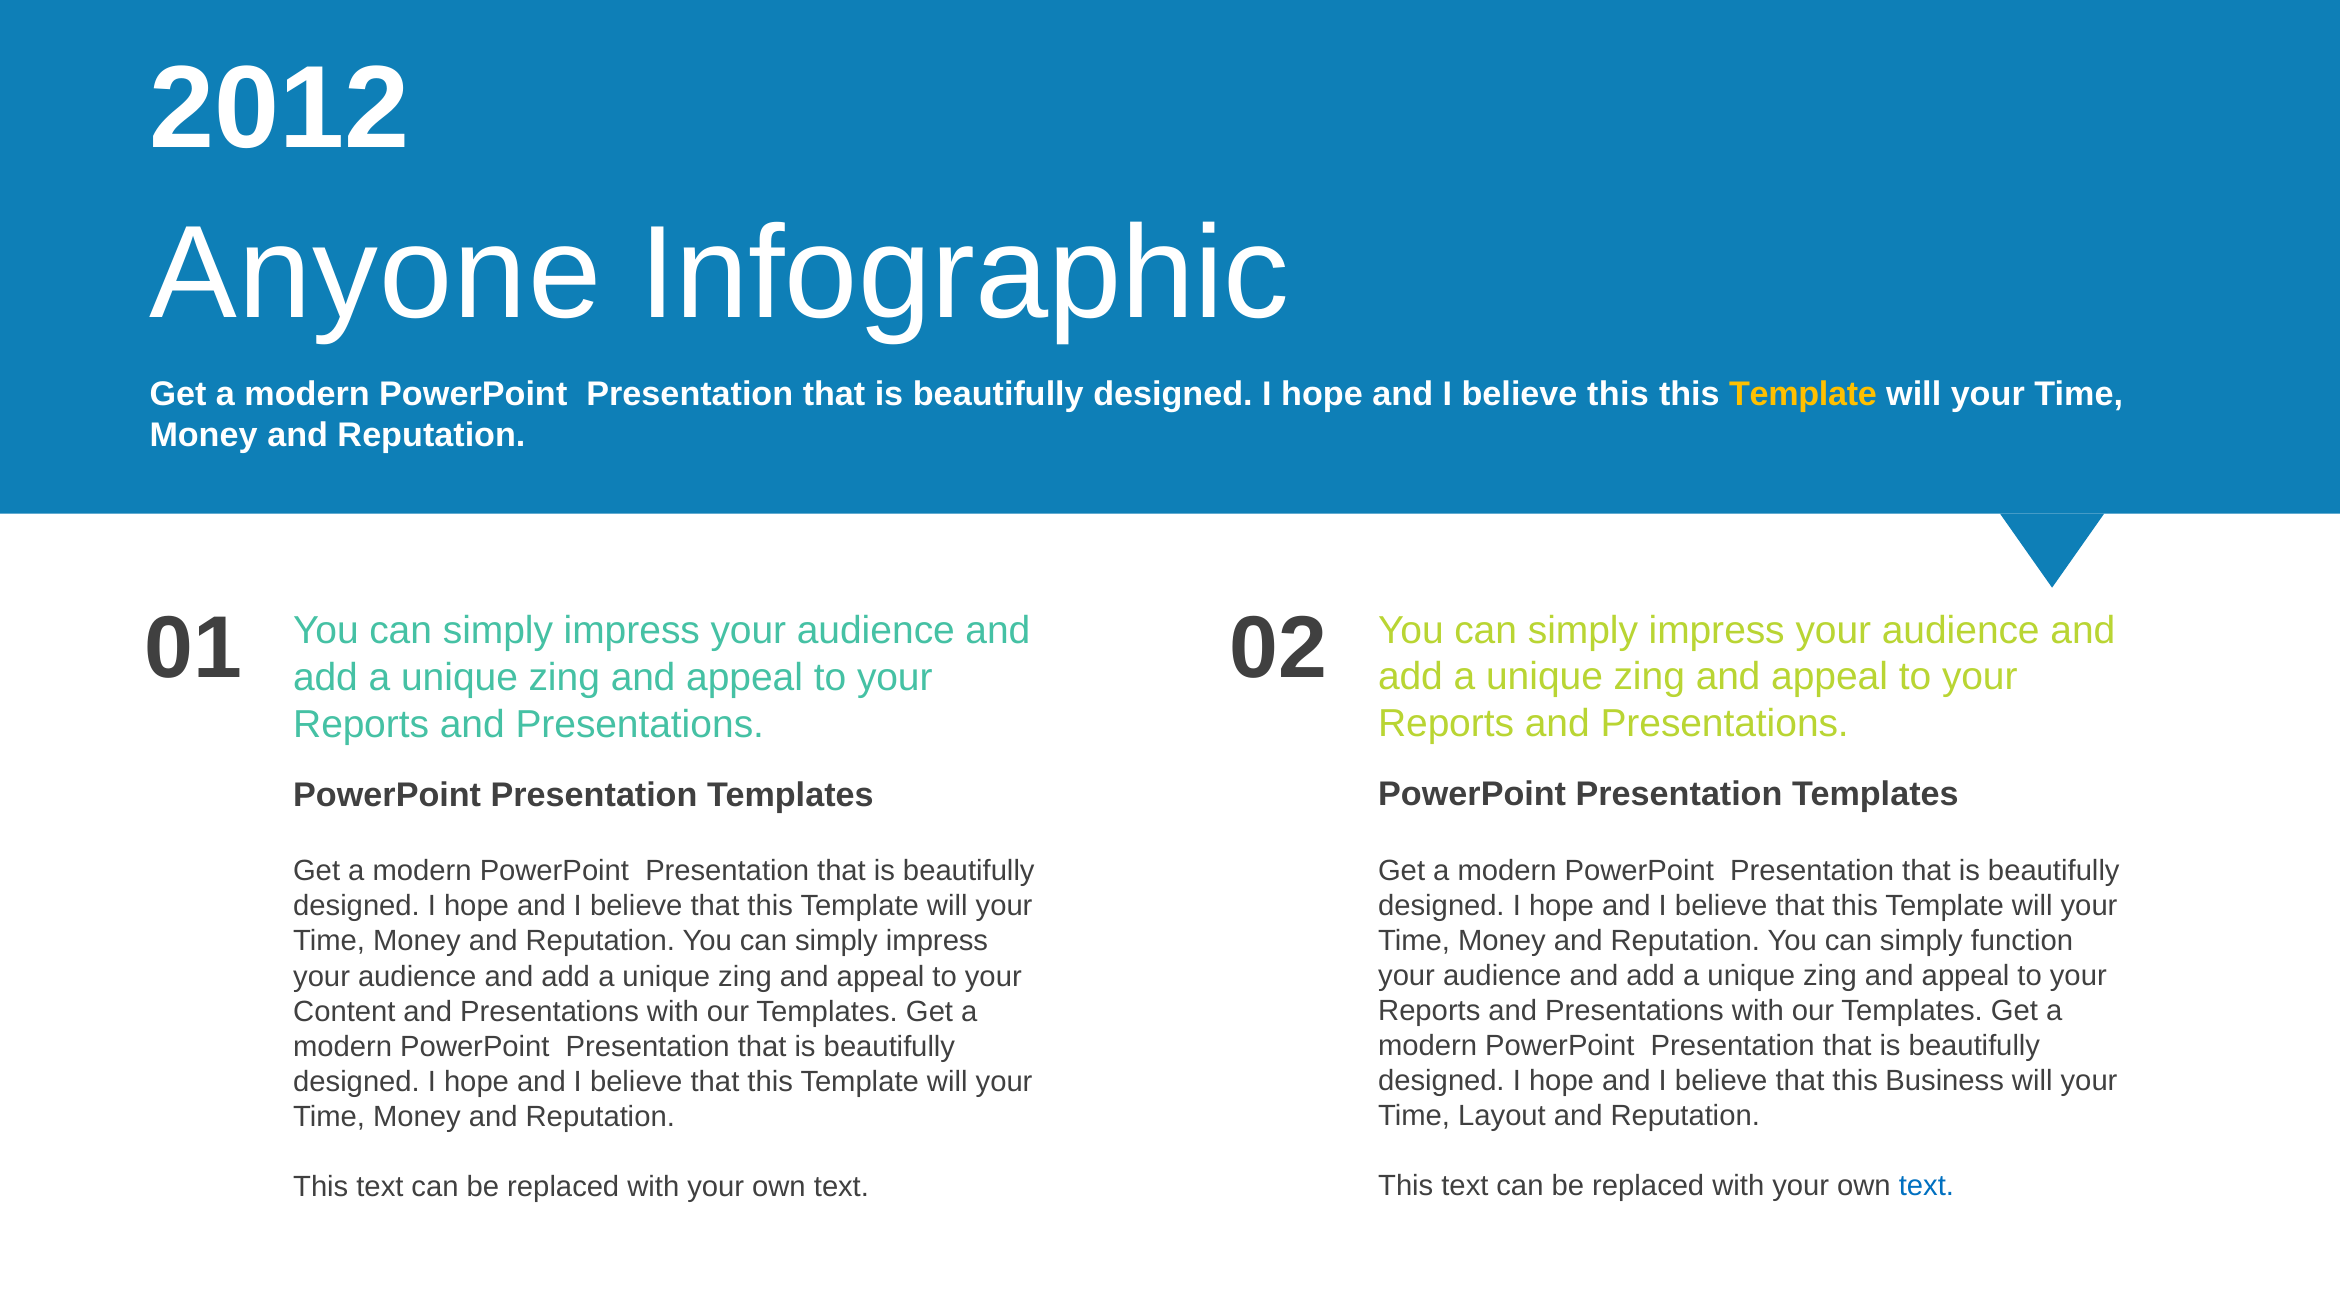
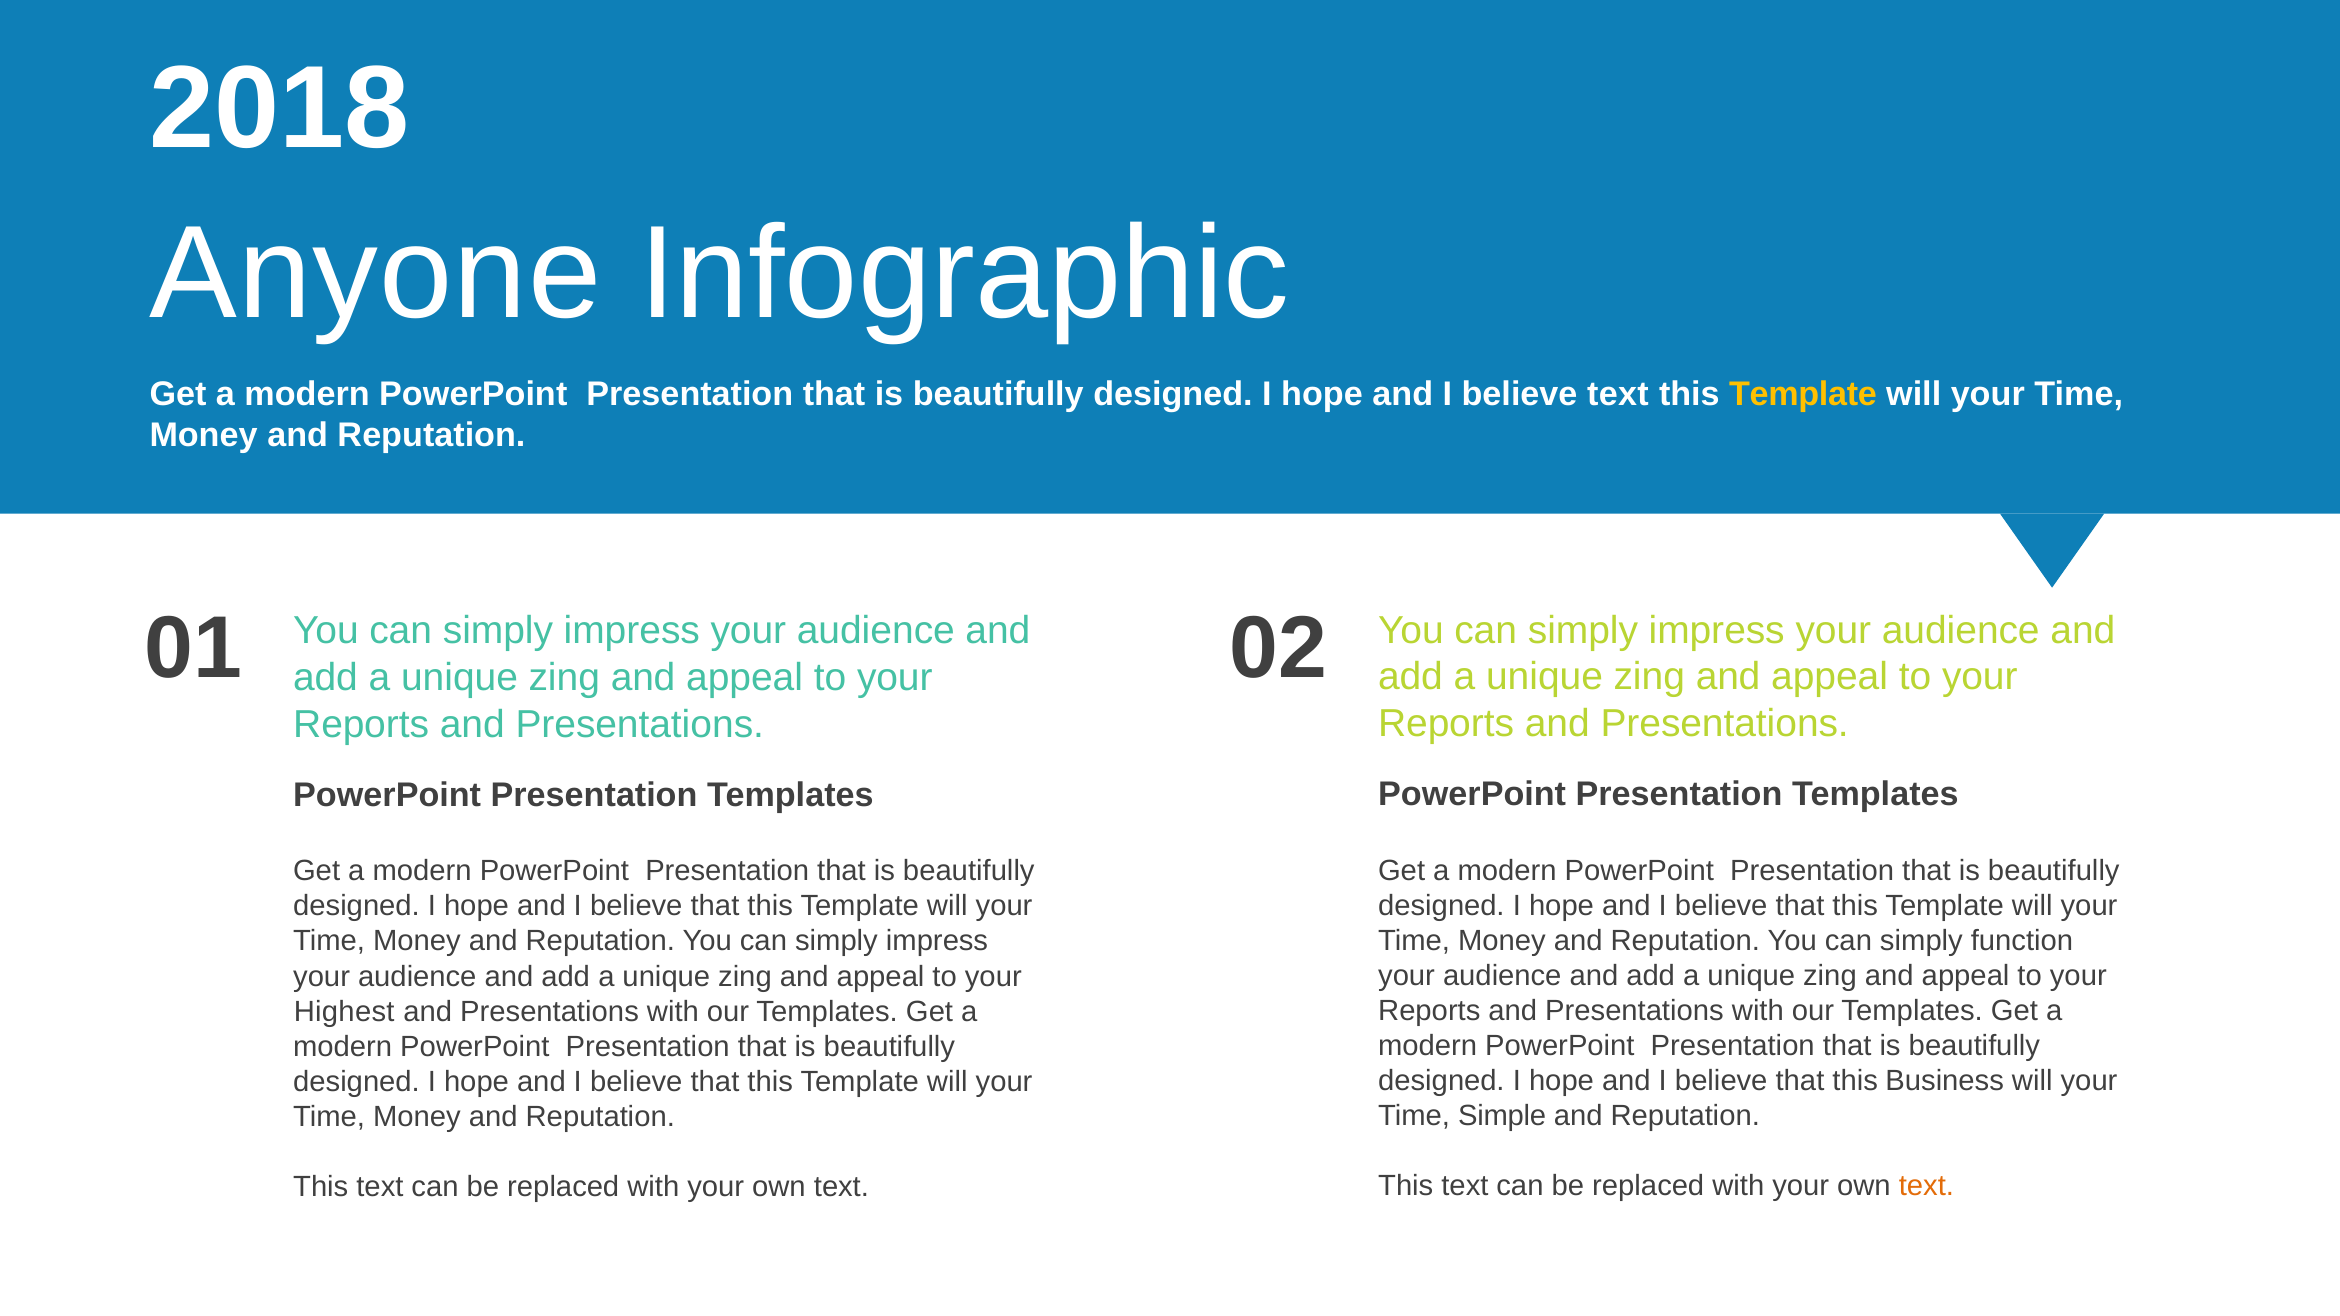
2012: 2012 -> 2018
believe this: this -> text
Content: Content -> Highest
Layout: Layout -> Simple
text at (1926, 1187) colour: blue -> orange
